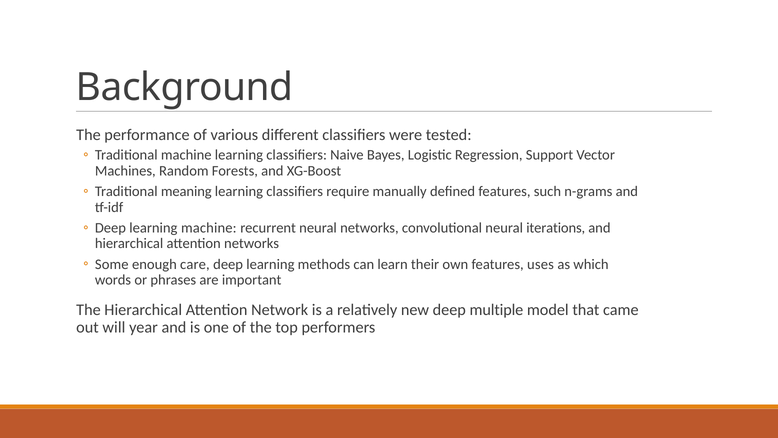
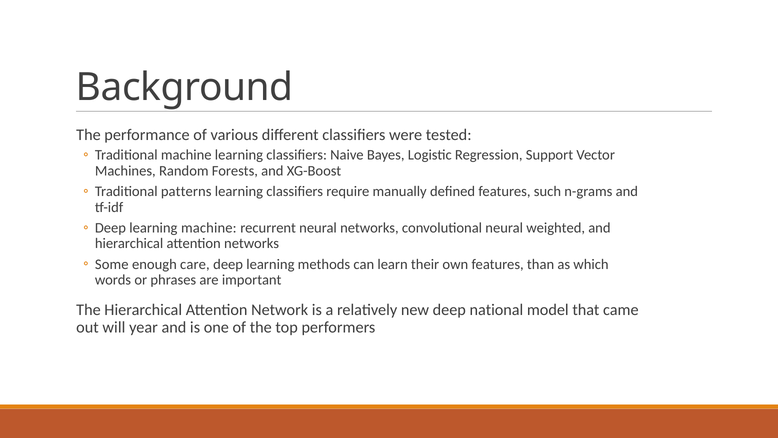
meaning: meaning -> patterns
iterations: iterations -> weighted
uses: uses -> than
multiple: multiple -> national
